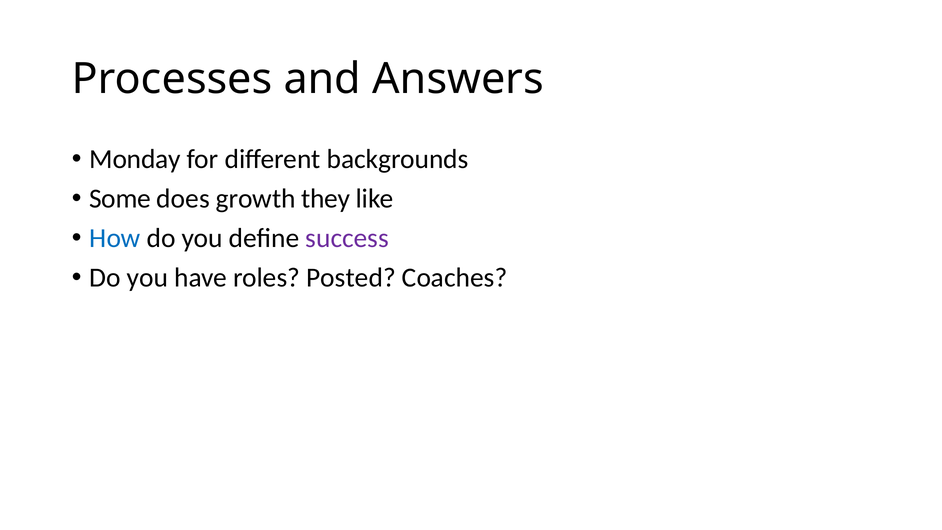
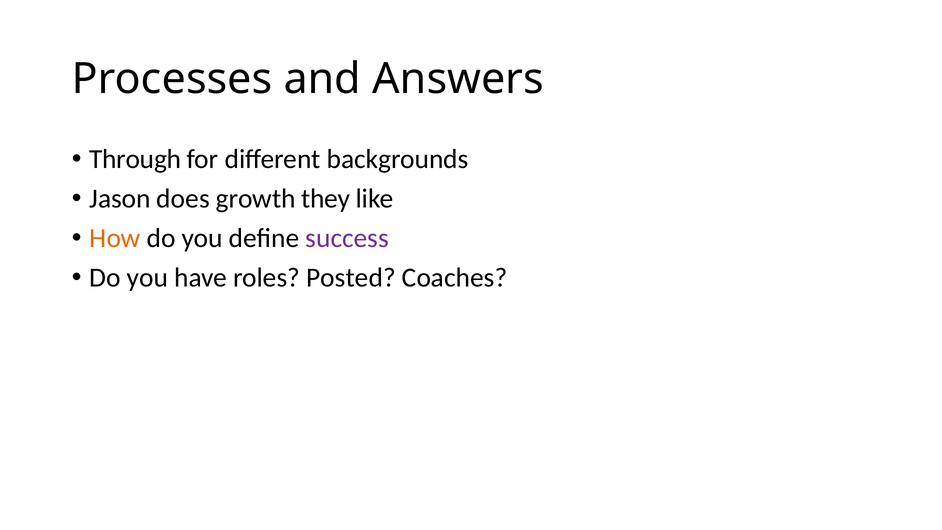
Monday: Monday -> Through
Some: Some -> Jason
How colour: blue -> orange
